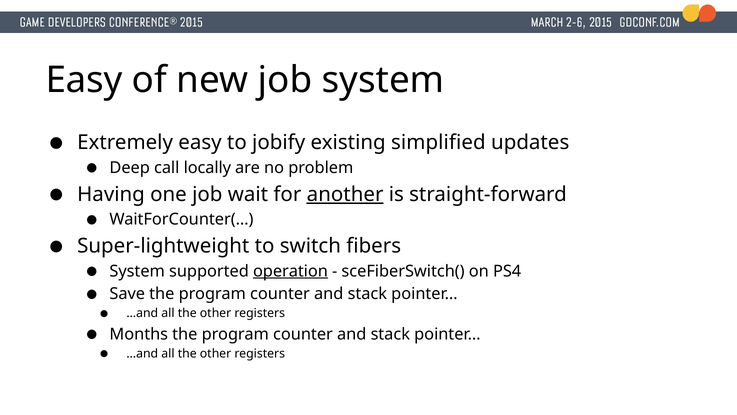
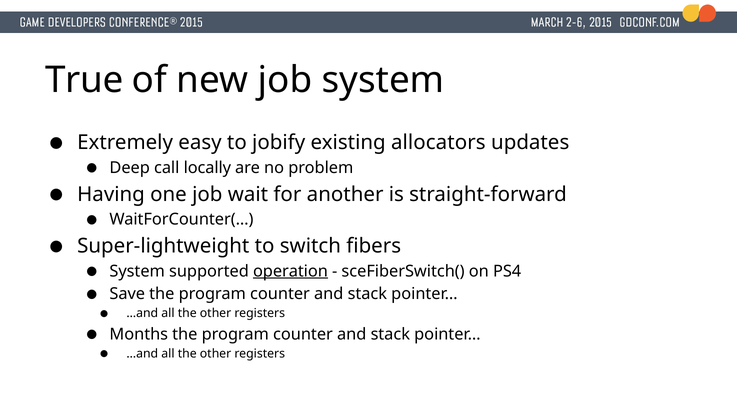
Easy at (84, 80): Easy -> True
simplified: simplified -> allocators
another underline: present -> none
